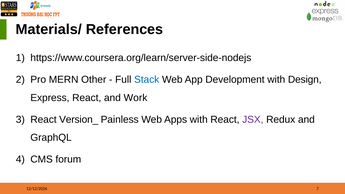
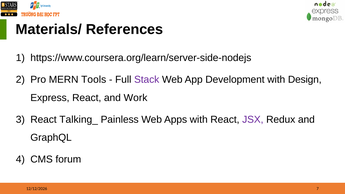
Other: Other -> Tools
Stack colour: blue -> purple
Version_: Version_ -> Talking_
